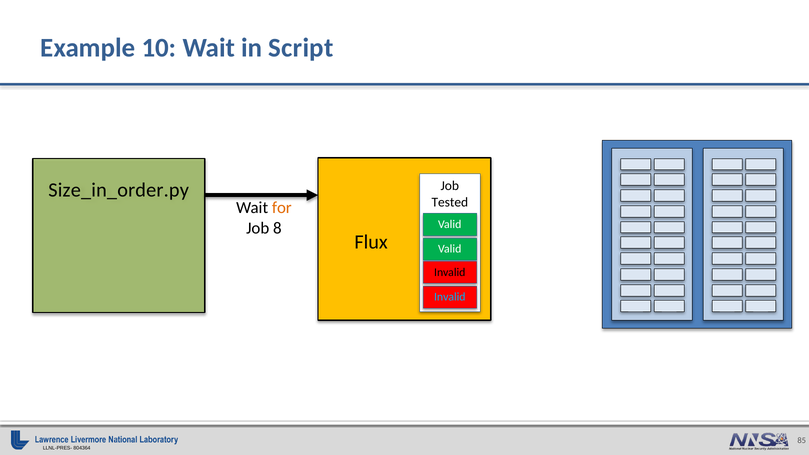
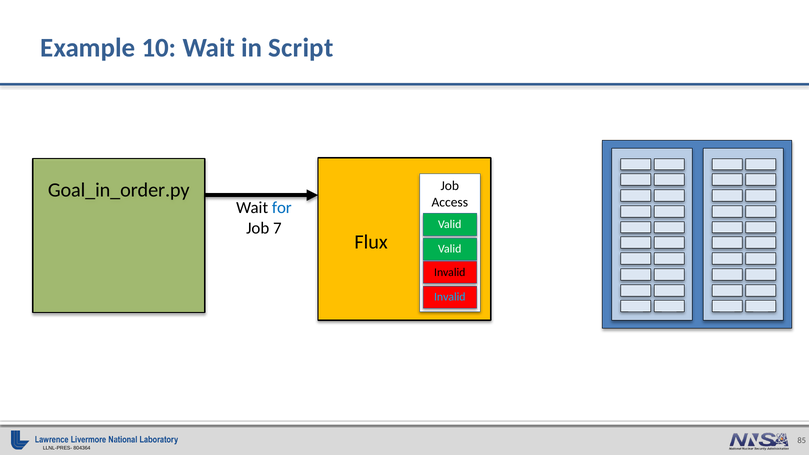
Size_in_order.py: Size_in_order.py -> Goal_in_order.py
Tested: Tested -> Access
for colour: orange -> blue
8: 8 -> 7
